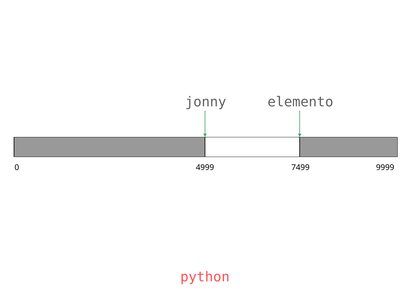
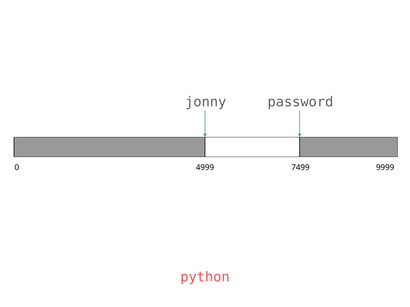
elemento: elemento -> password
